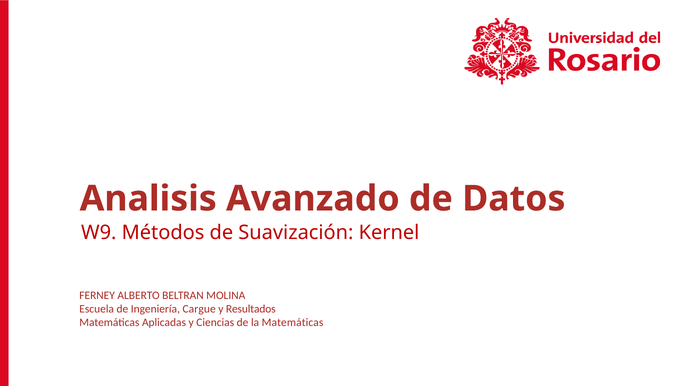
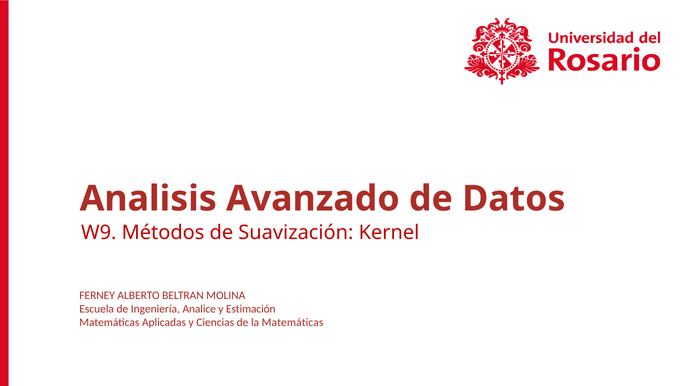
Cargue: Cargue -> Analice
Resultados: Resultados -> Estimación
